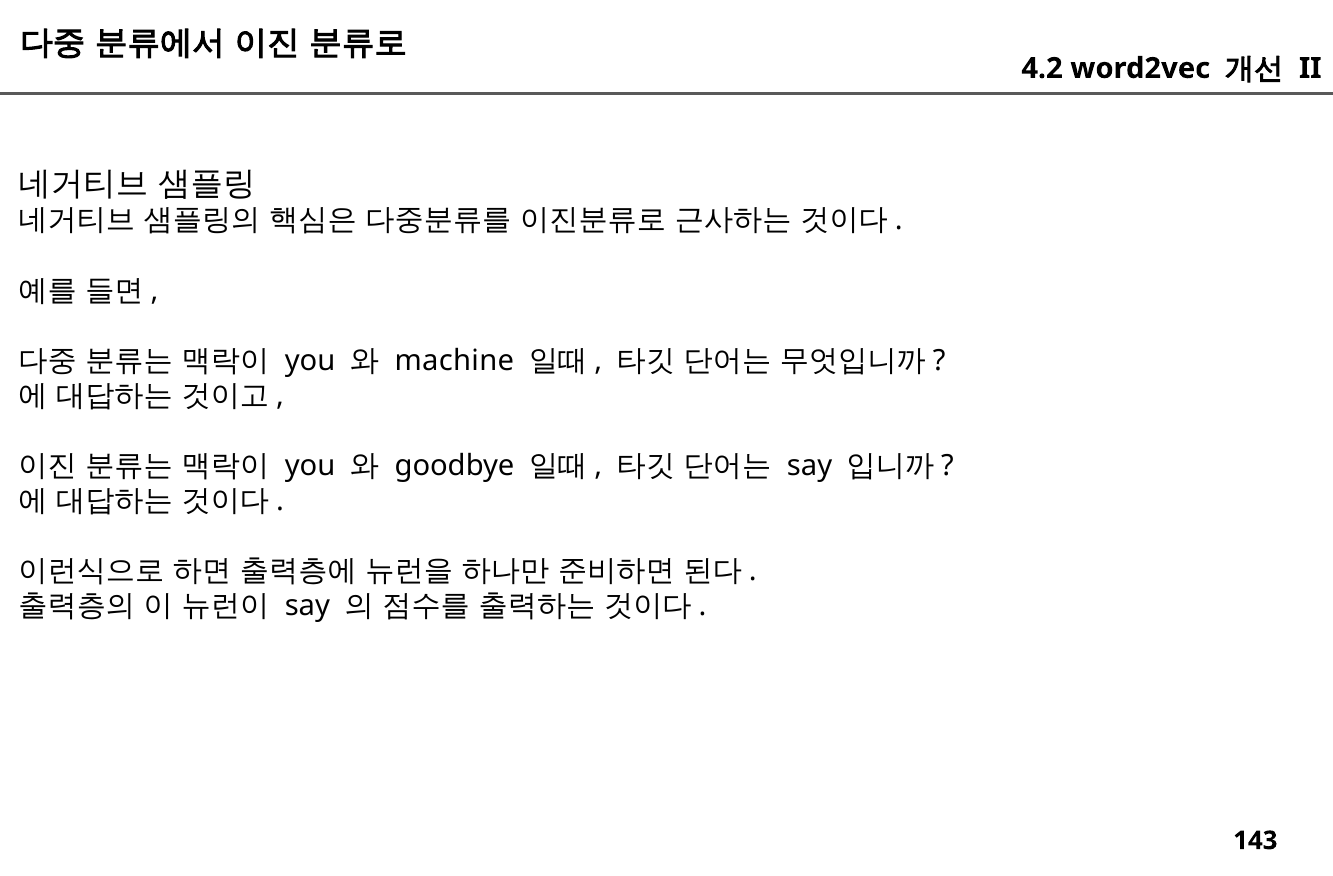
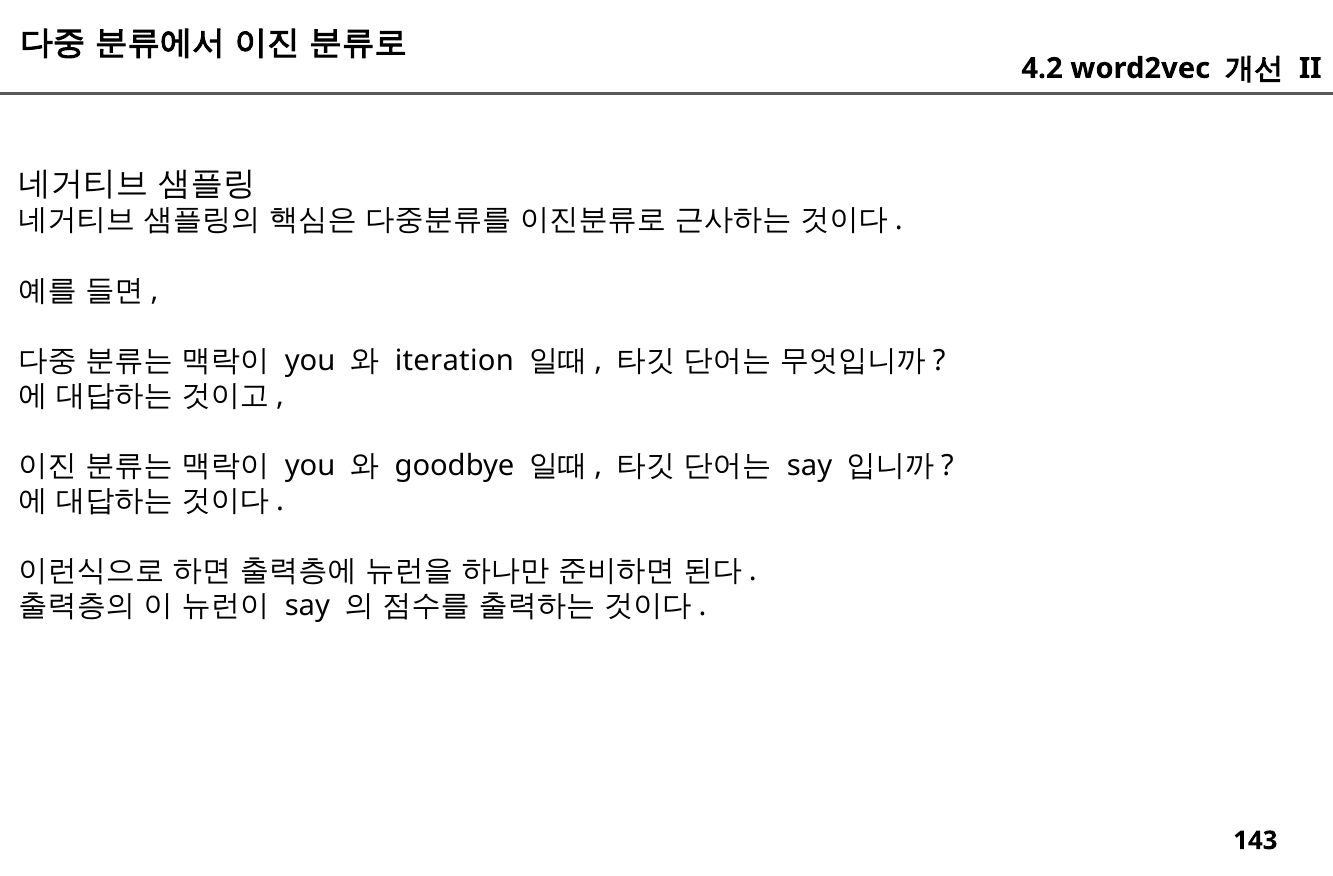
machine: machine -> iteration
